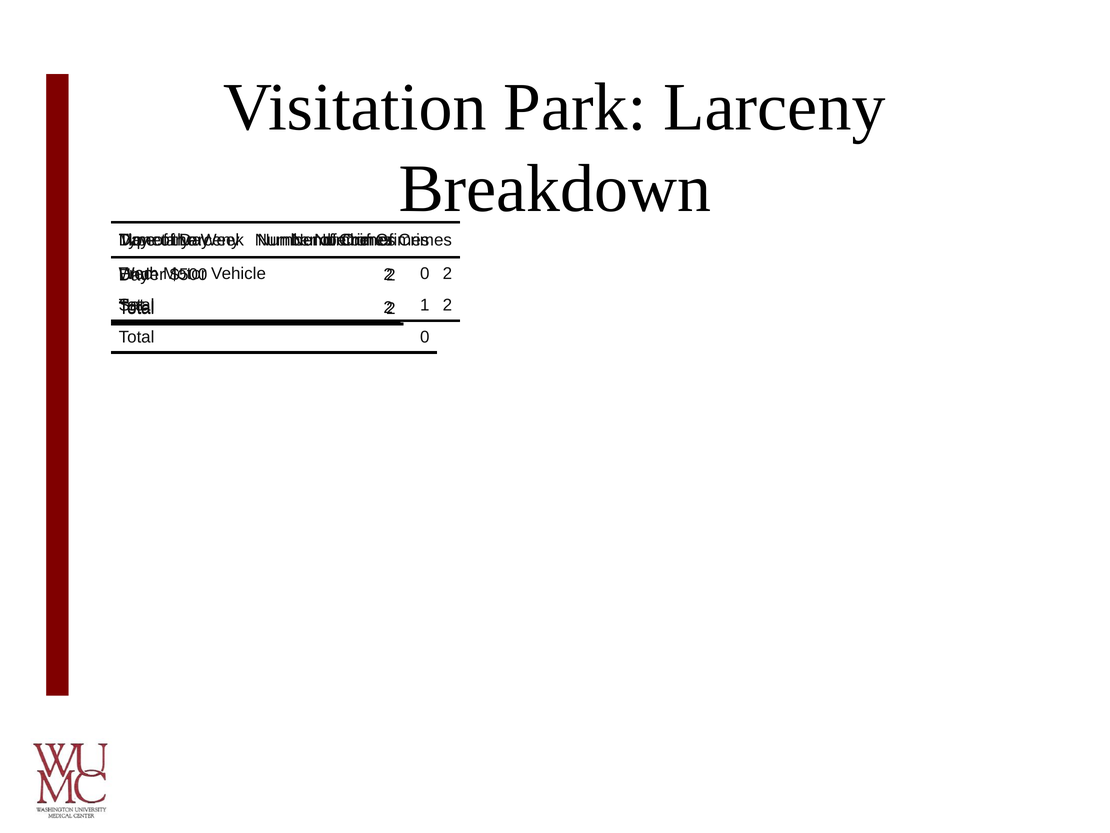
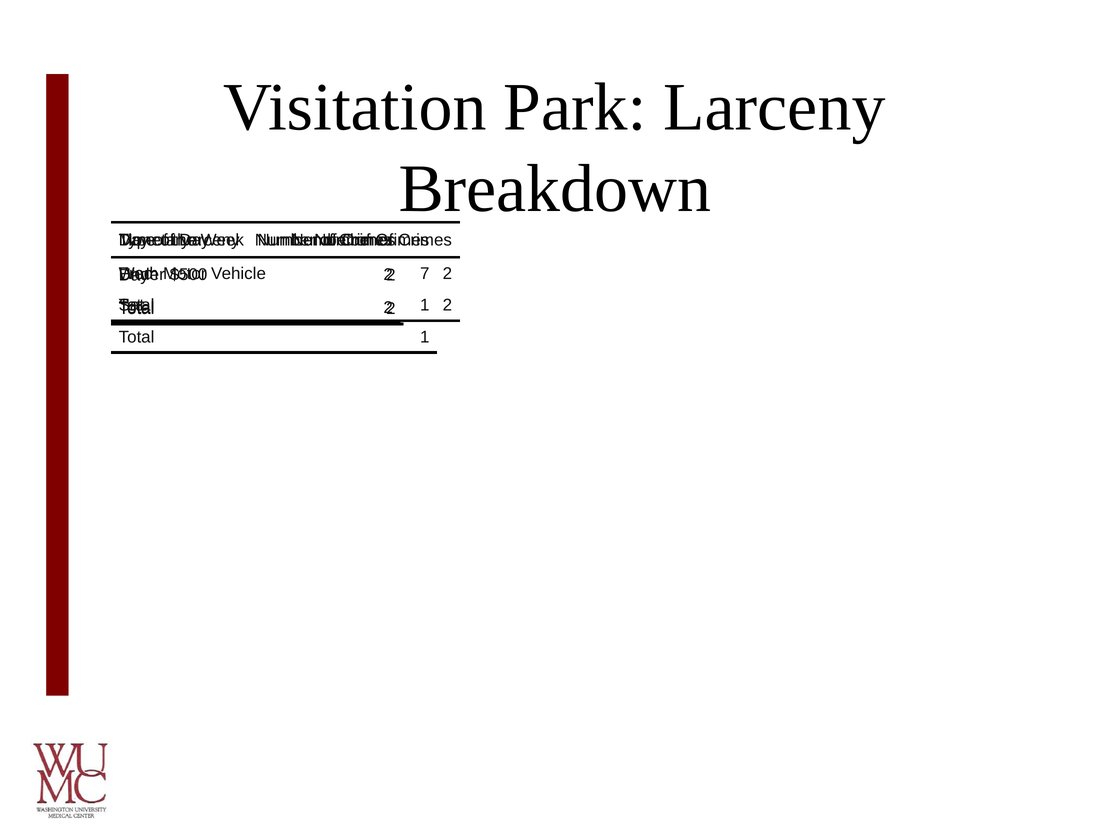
0 at (425, 273): 0 -> 7
Total 0: 0 -> 1
